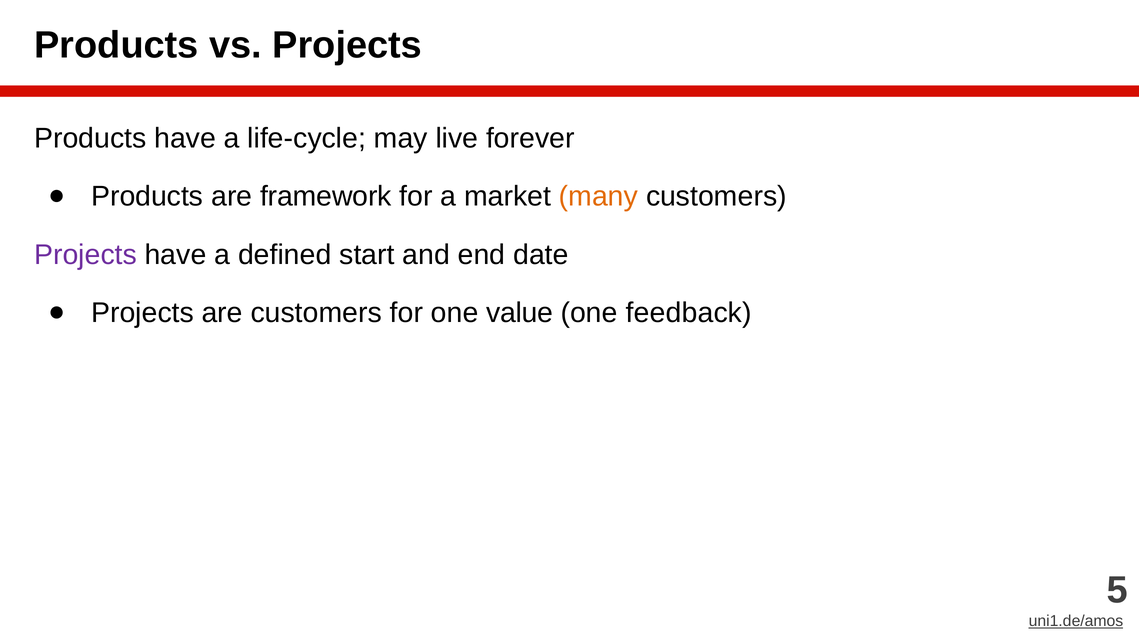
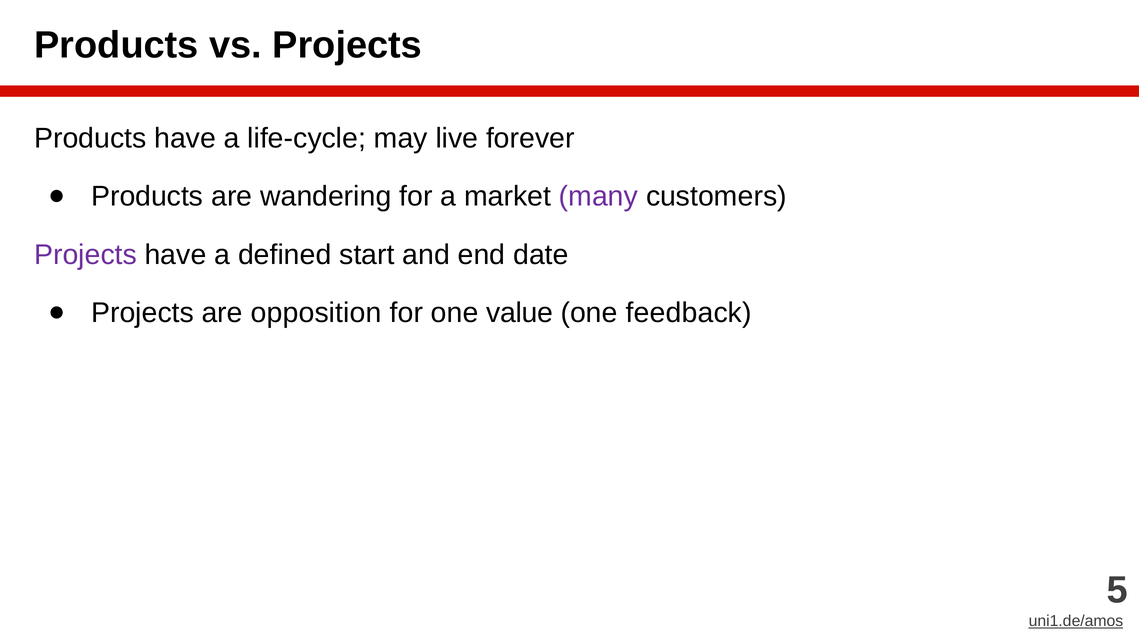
framework: framework -> wandering
many colour: orange -> purple
are customers: customers -> opposition
